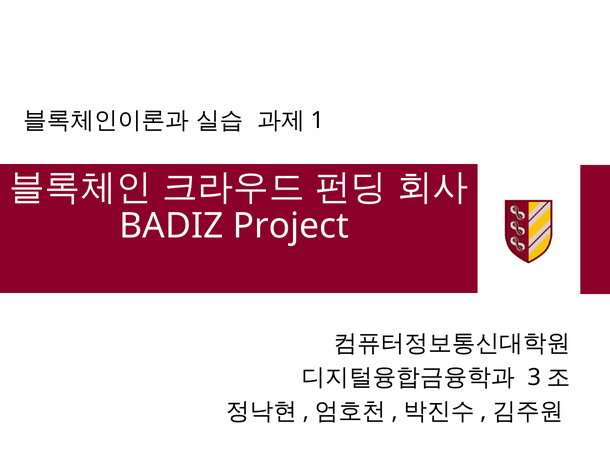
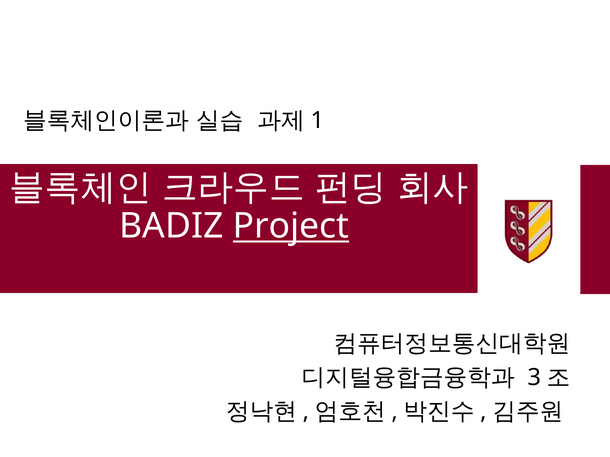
Project underline: none -> present
